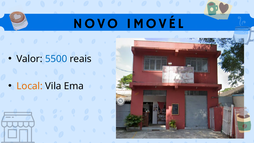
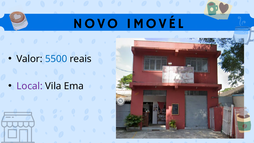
Local colour: orange -> purple
